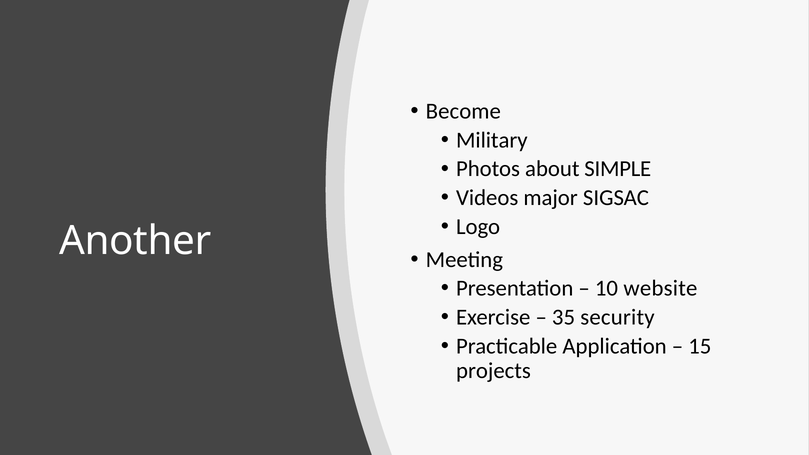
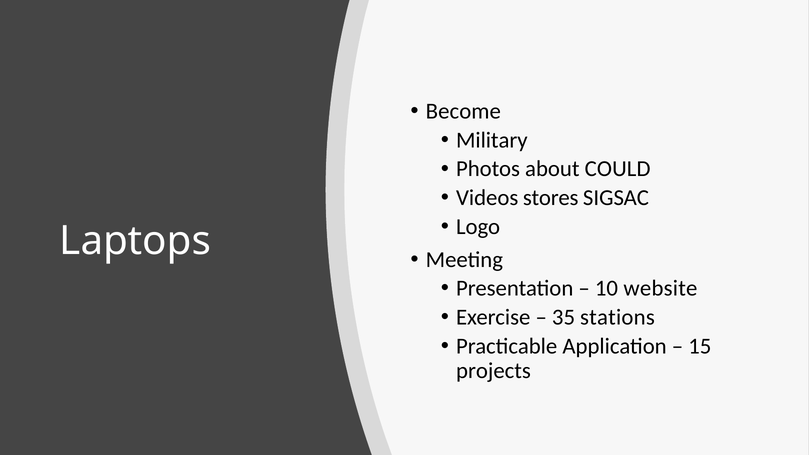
SIMPLE: SIMPLE -> COULD
major: major -> stores
Another: Another -> Laptops
security: security -> stations
